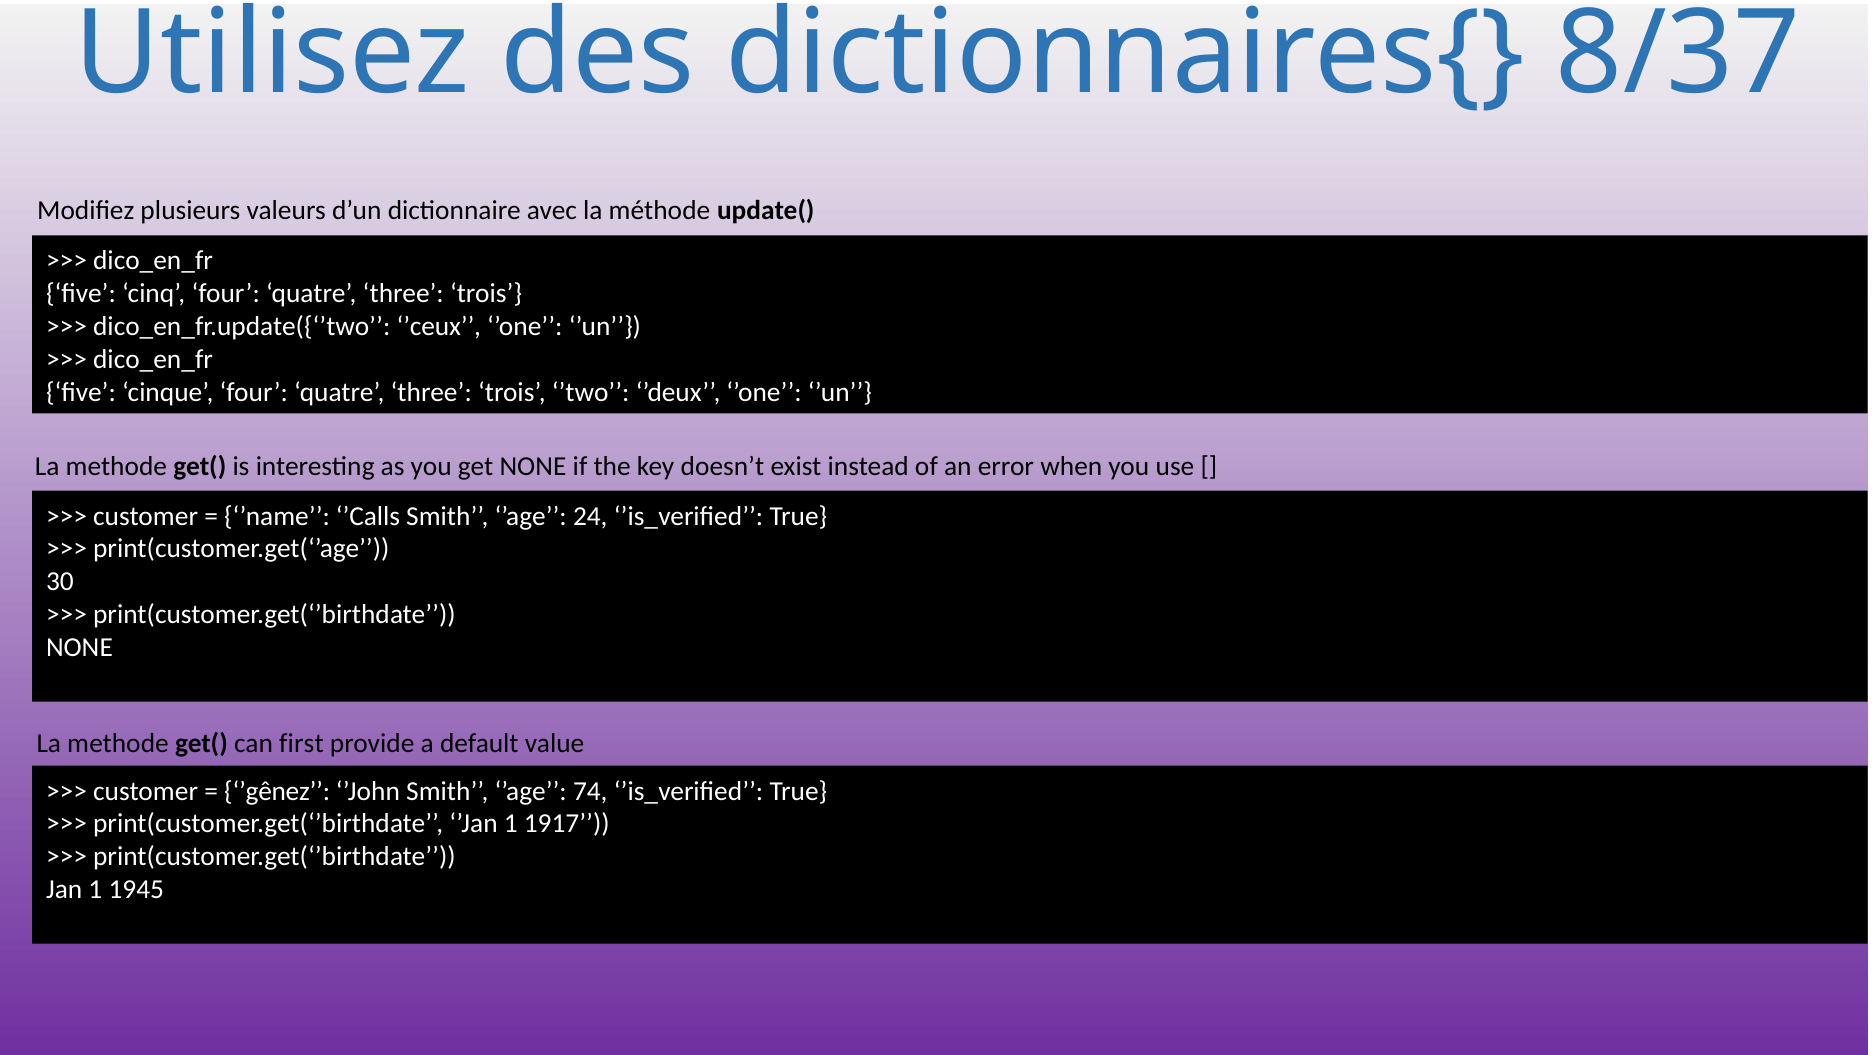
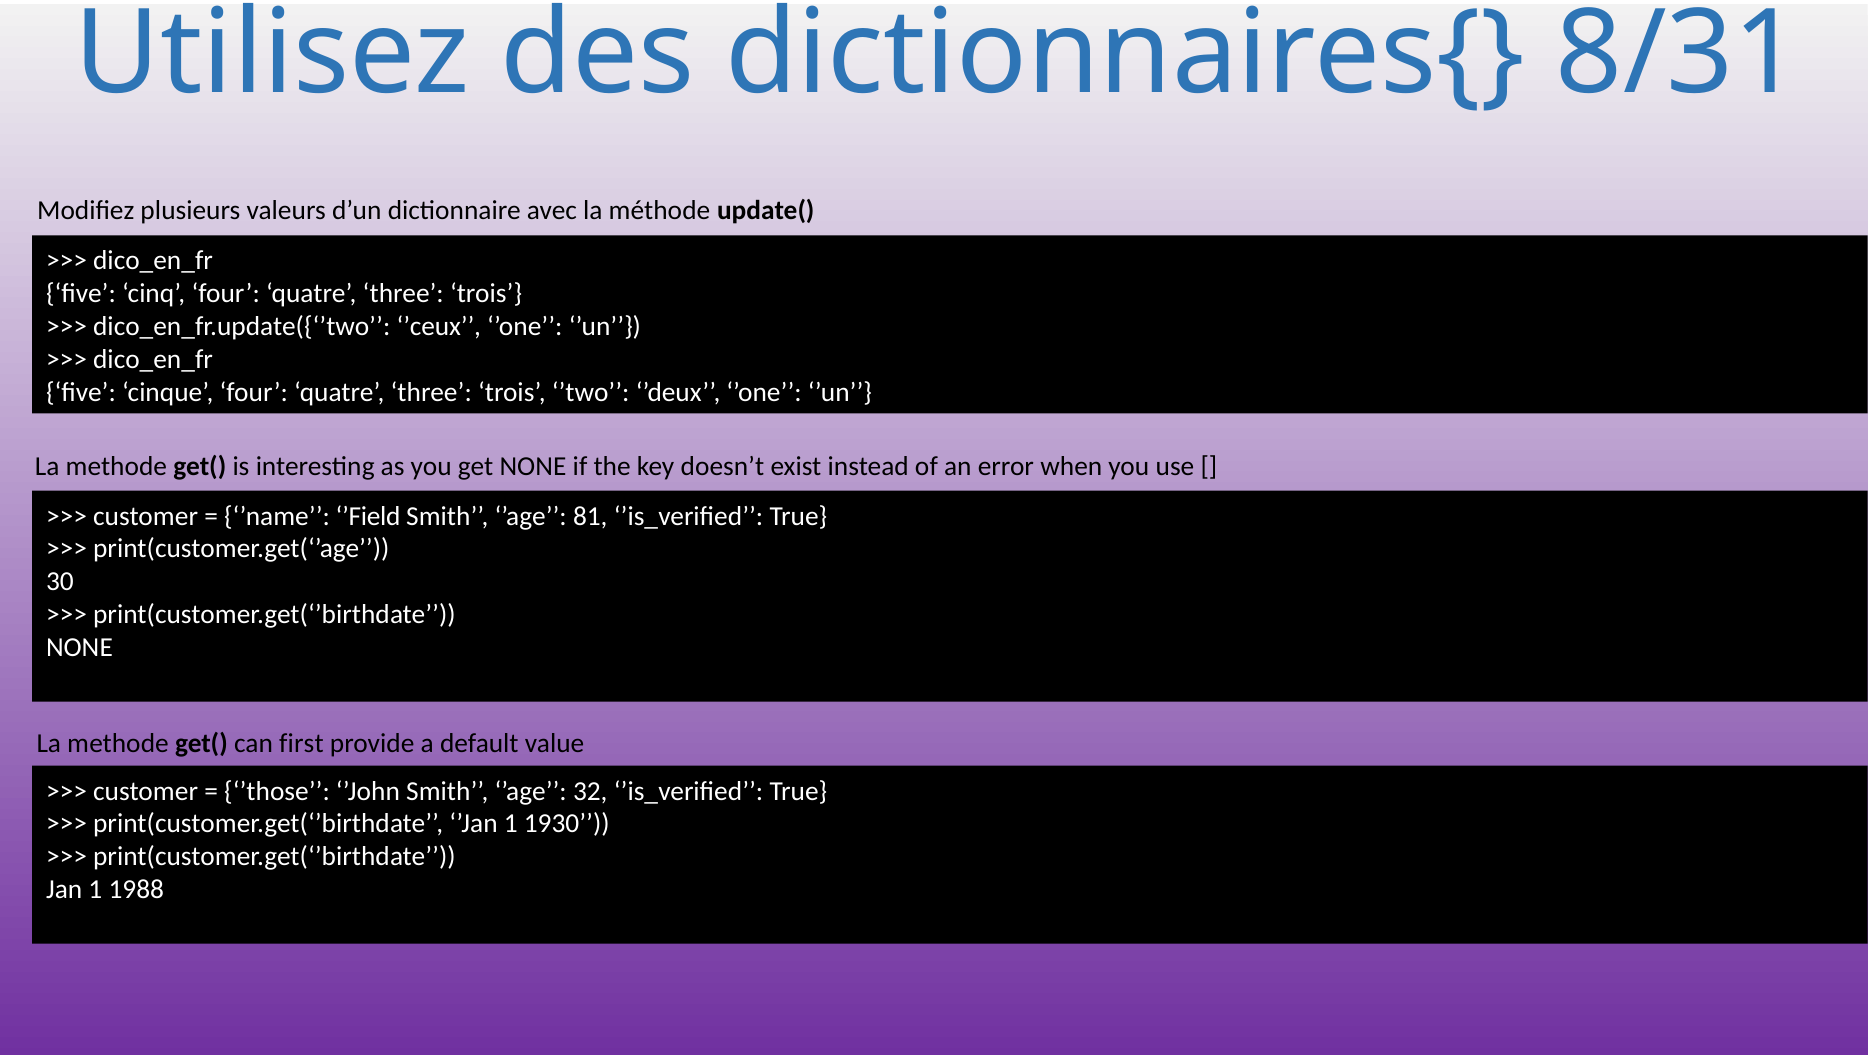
8/37: 8/37 -> 8/31
’Calls: ’Calls -> ’Field
24: 24 -> 81
’gênez: ’gênez -> ’those
74: 74 -> 32
1917: 1917 -> 1930
1945: 1945 -> 1988
